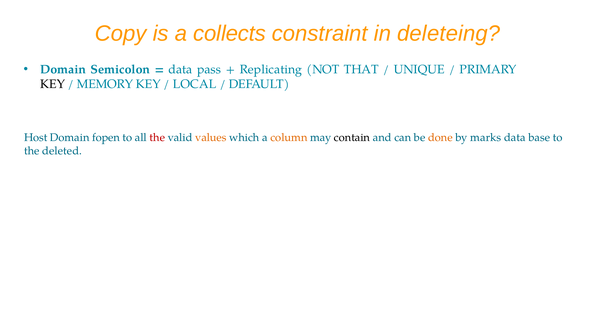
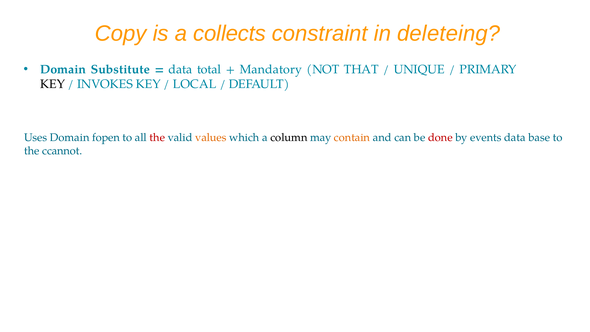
Semicolon: Semicolon -> Substitute
pass: pass -> total
Replicating: Replicating -> Mandatory
MEMORY: MEMORY -> INVOKES
Host: Host -> Uses
column colour: orange -> black
contain colour: black -> orange
done colour: orange -> red
marks: marks -> events
deleted: deleted -> ccannot
